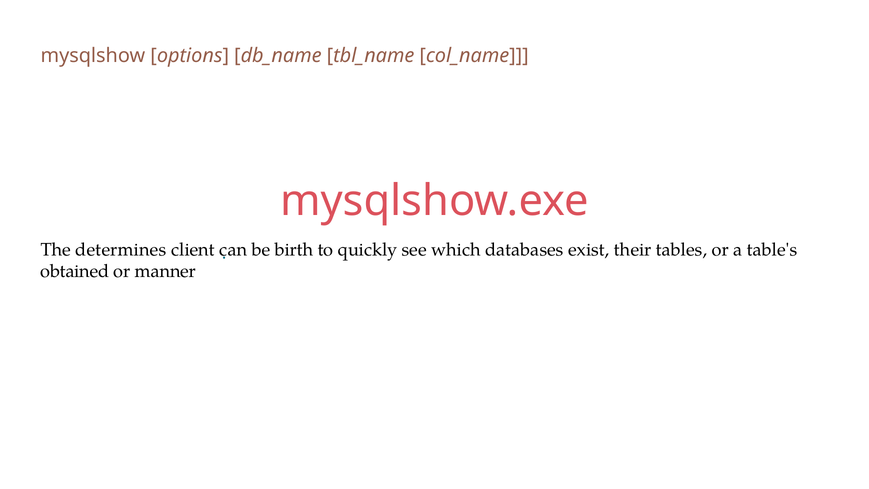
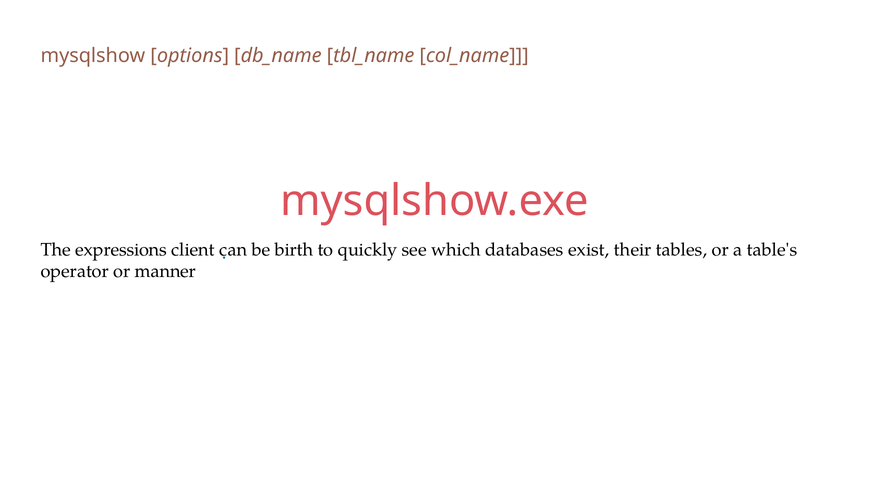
determines: determines -> expressions
obtained: obtained -> operator
